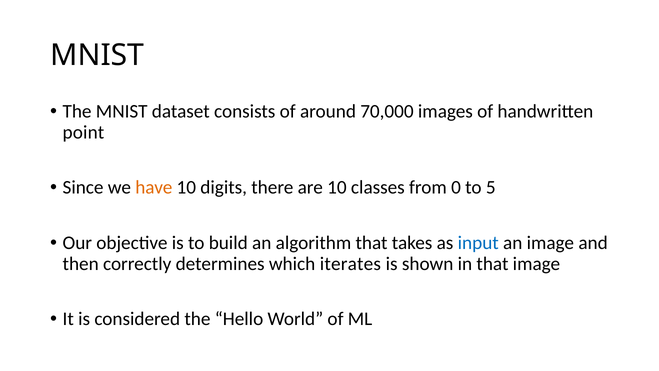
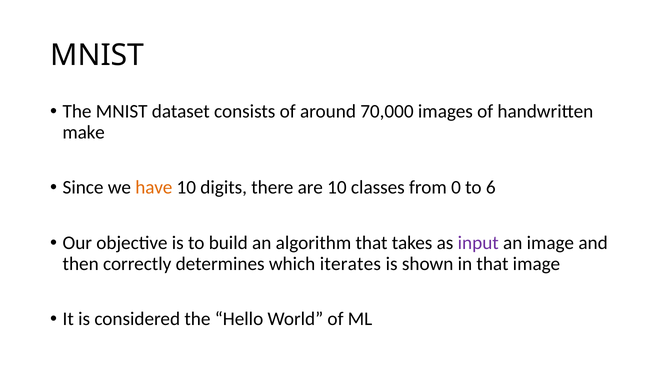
point: point -> make
5: 5 -> 6
input colour: blue -> purple
